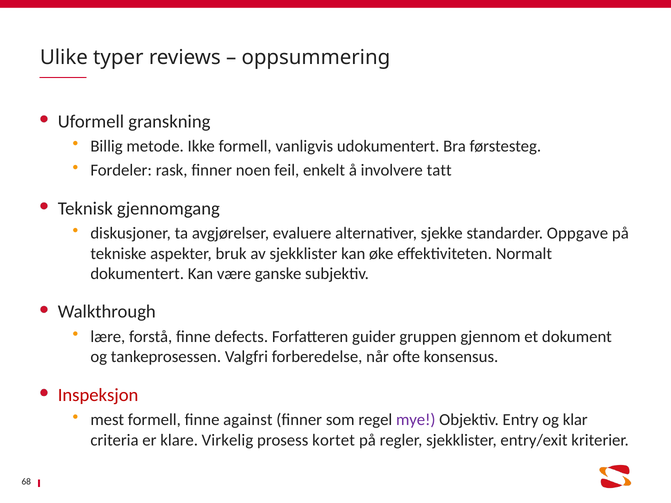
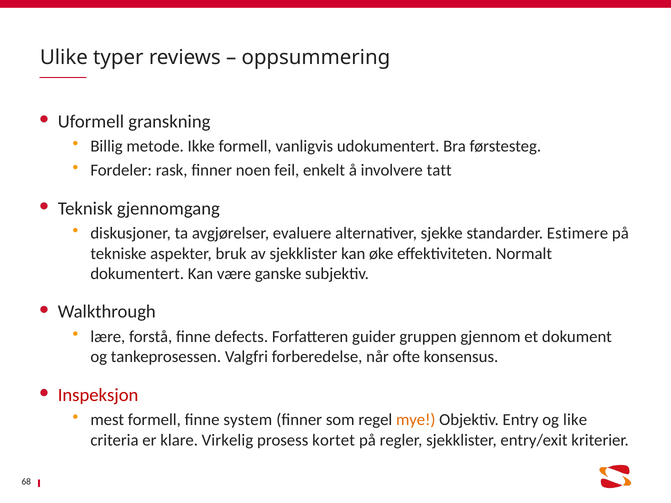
Oppgave: Oppgave -> Estimere
against: against -> system
mye colour: purple -> orange
klar: klar -> like
